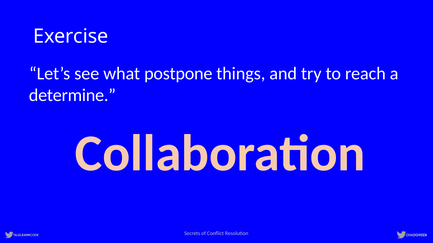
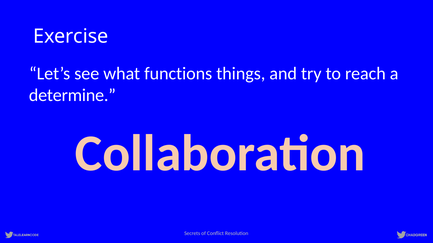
postpone: postpone -> functions
